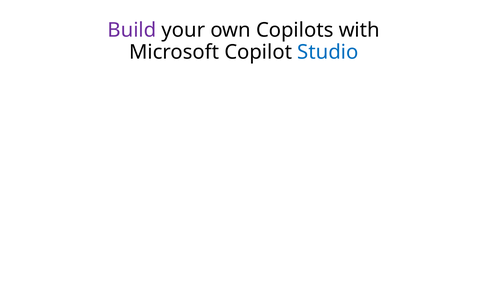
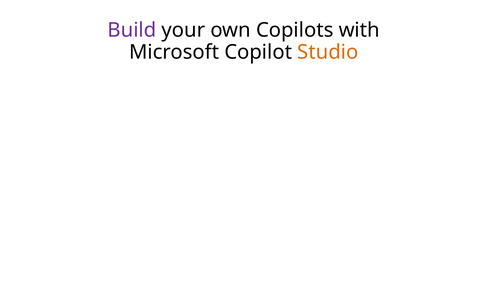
Studio colour: blue -> orange
